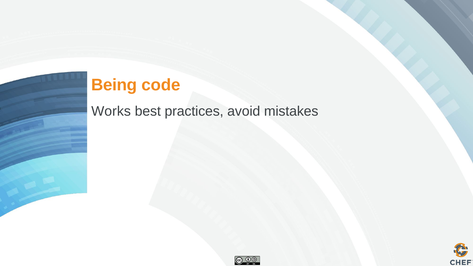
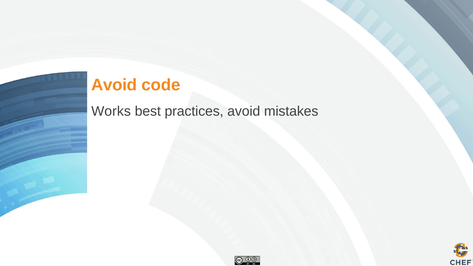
Being at (114, 85): Being -> Avoid
